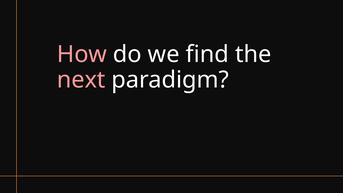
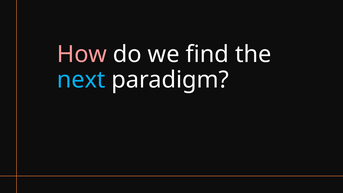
next colour: pink -> light blue
